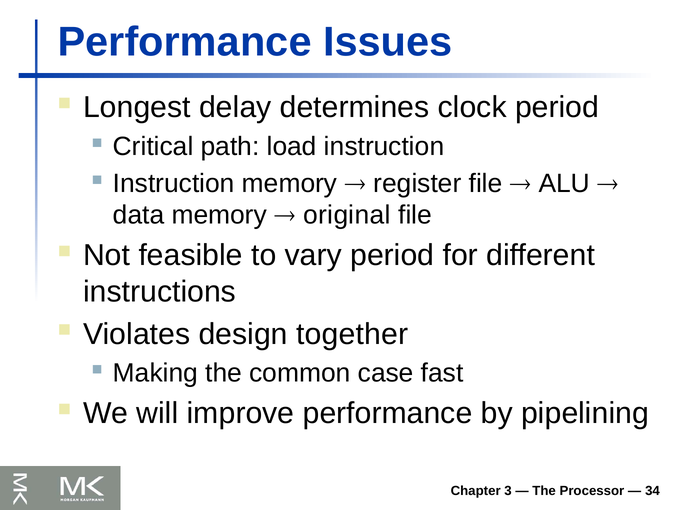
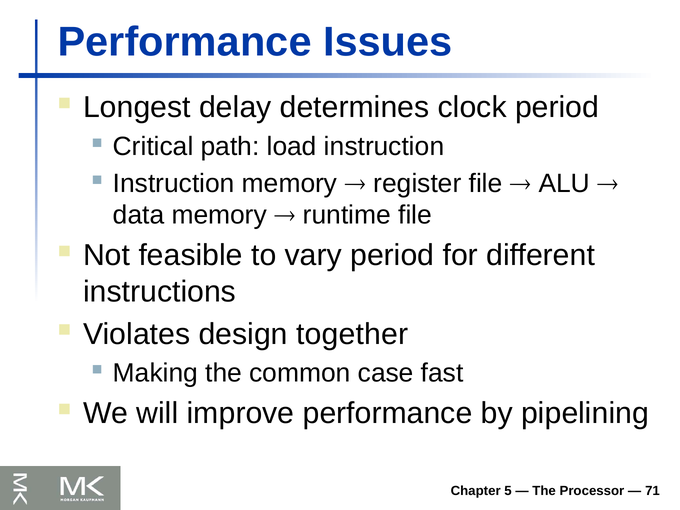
original: original -> runtime
3: 3 -> 5
34: 34 -> 71
